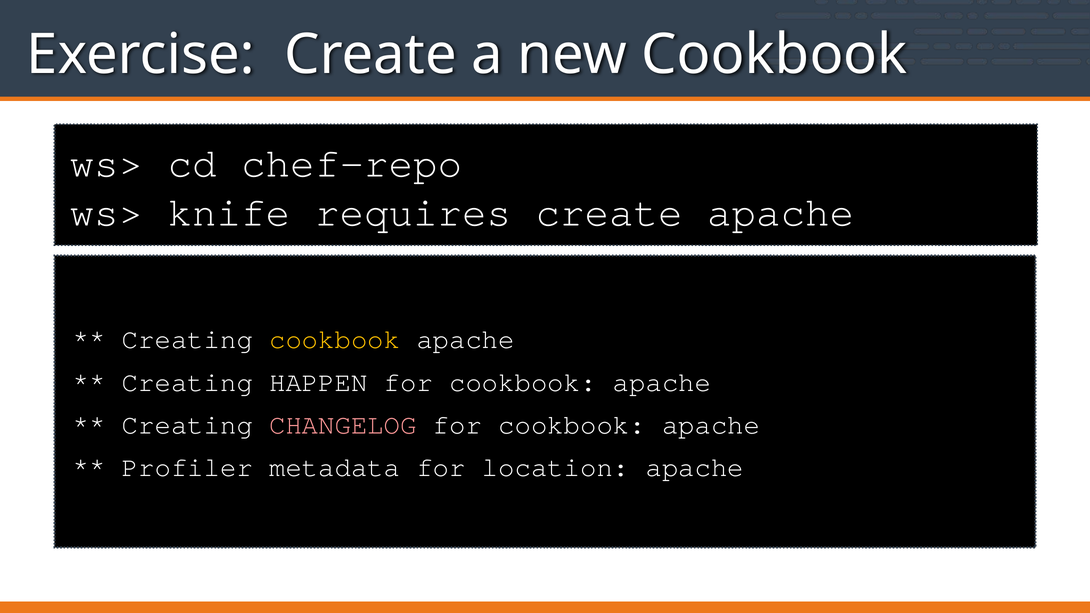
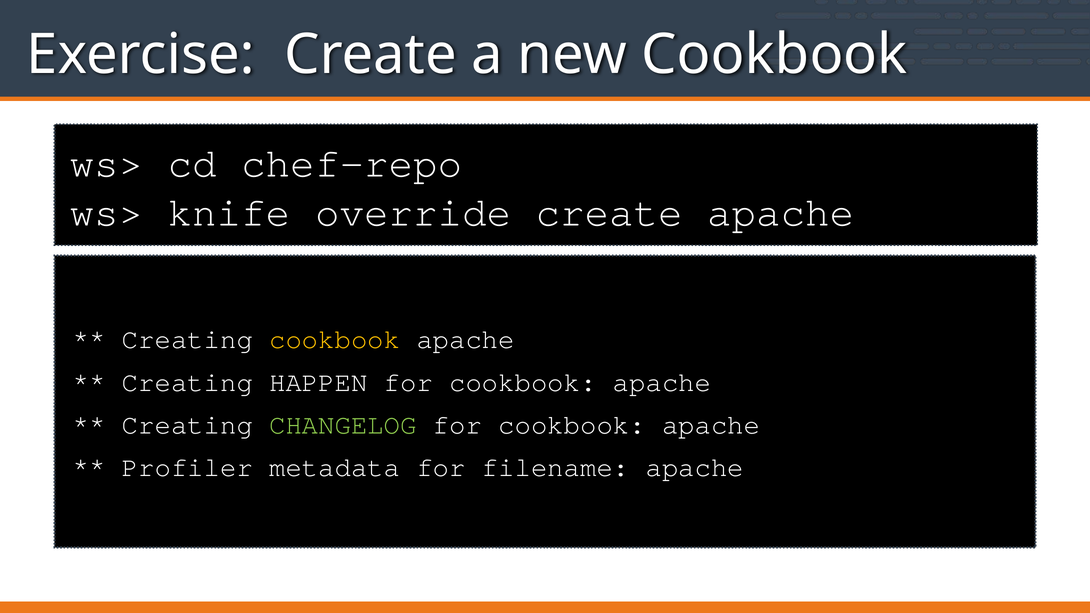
requires: requires -> override
CHANGELOG colour: pink -> light green
location: location -> filename
